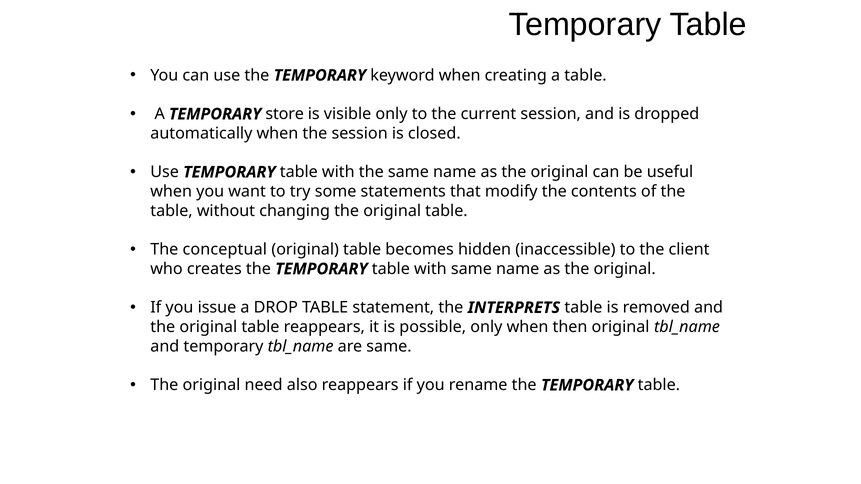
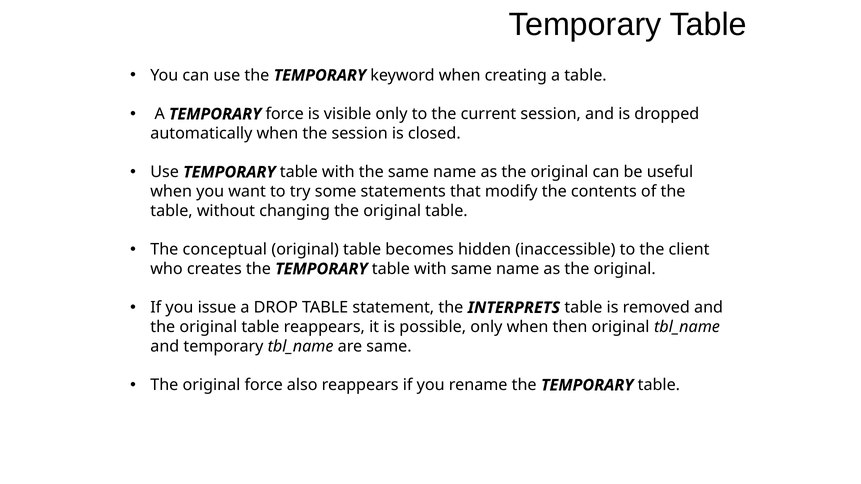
TEMPORARY store: store -> force
original need: need -> force
